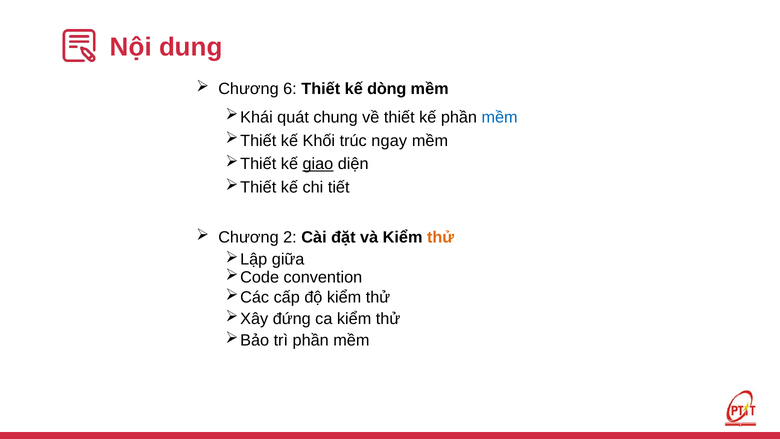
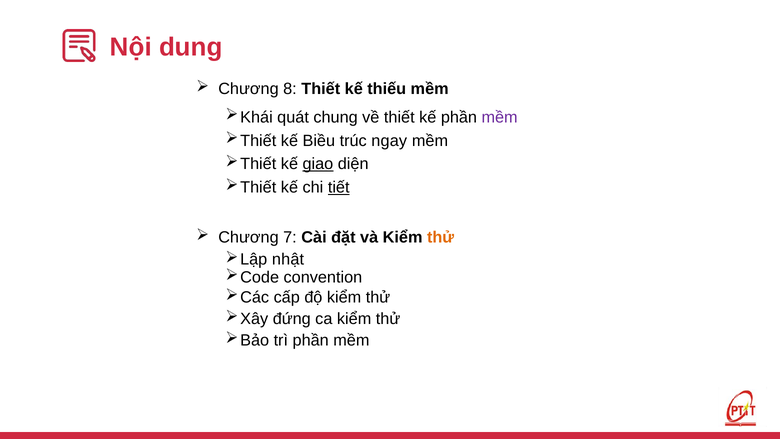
6: 6 -> 8
dòng: dòng -> thiếu
mềm at (500, 117) colour: blue -> purple
Khối: Khối -> Biều
tiết underline: none -> present
2: 2 -> 7
giữa: giữa -> nhật
